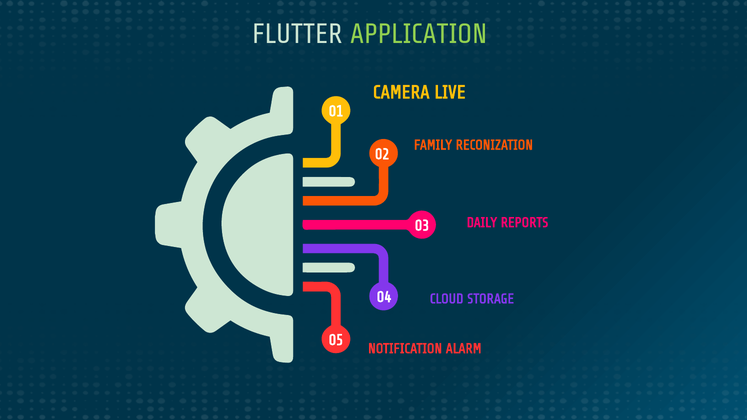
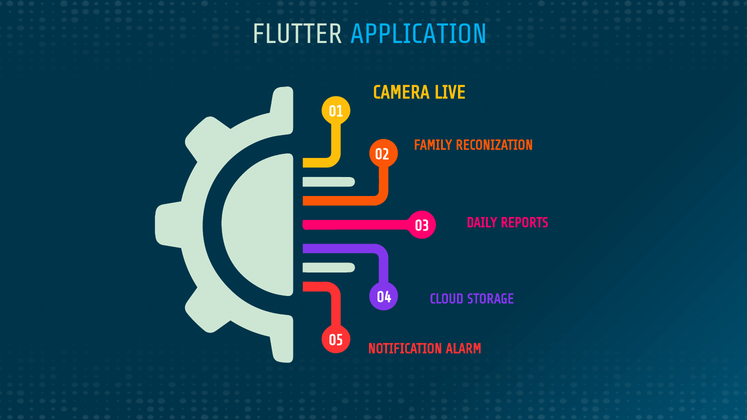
APPLICATION colour: light green -> light blue
